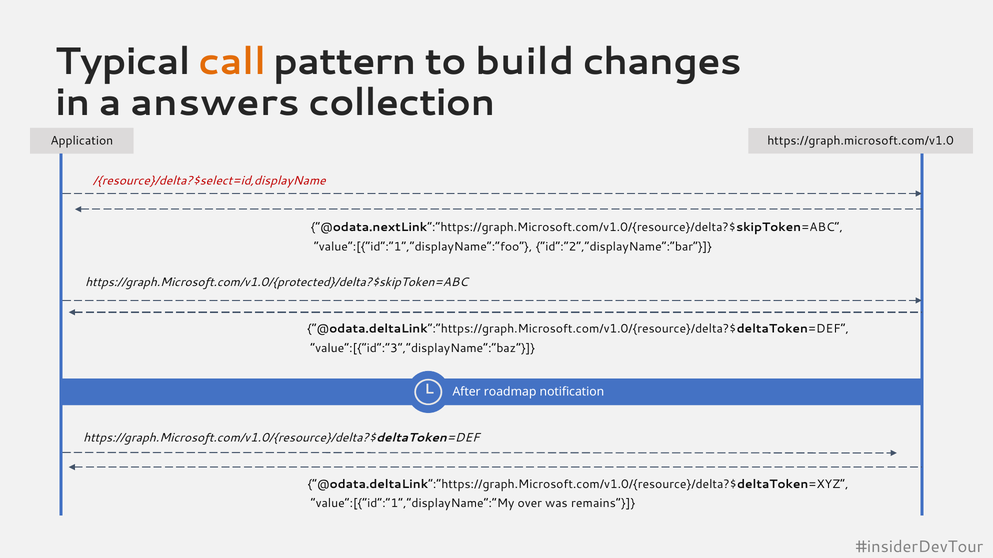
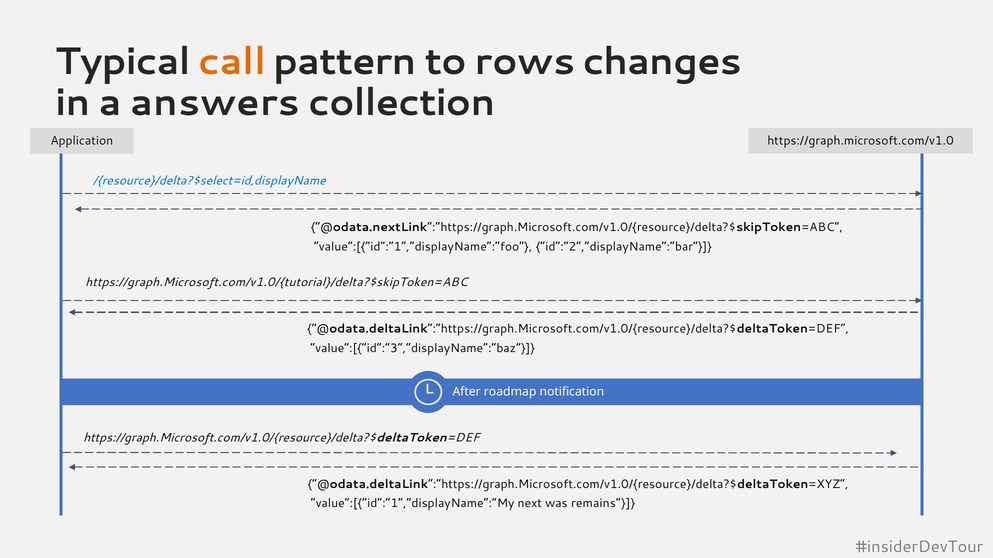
build: build -> rows
/{resource}/delta?$select=id,displayName colour: red -> blue
https://graph.Microsoft.com/v1.0/{protected}/delta?$skipToken=ABC: https://graph.Microsoft.com/v1.0/{protected}/delta?$skipToken=ABC -> https://graph.Microsoft.com/v1.0/{tutorial}/delta?$skipToken=ABC
over: over -> next
